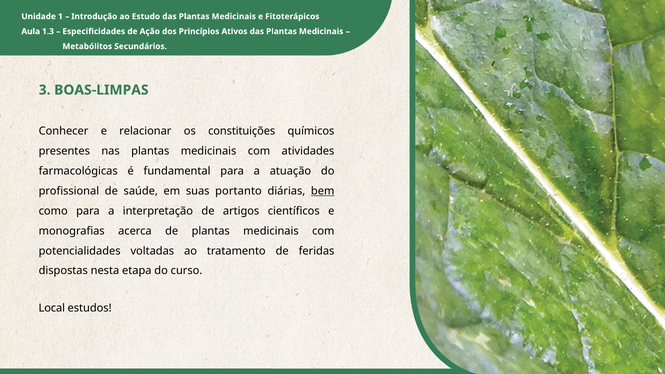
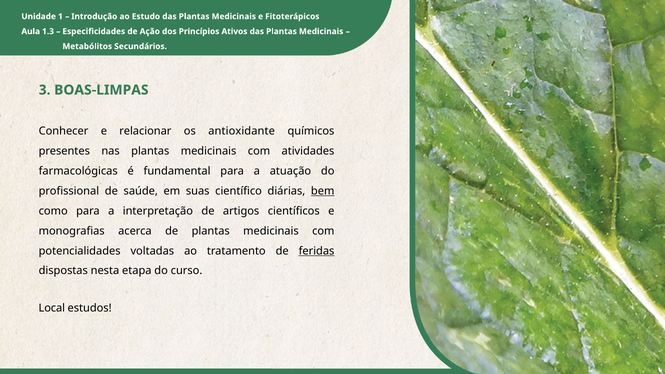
constituições: constituições -> antioxidante
portanto: portanto -> científico
feridas underline: none -> present
